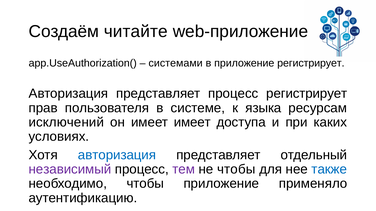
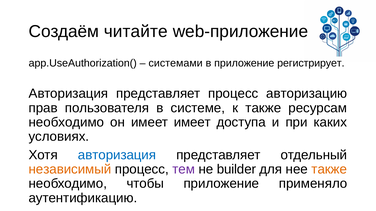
процесс регистрирует: регистрирует -> авторизацию
к языка: языка -> также
исключений at (66, 123): исключений -> необходимо
независимый colour: purple -> orange
не чтобы: чтобы -> builder
также at (329, 170) colour: blue -> orange
